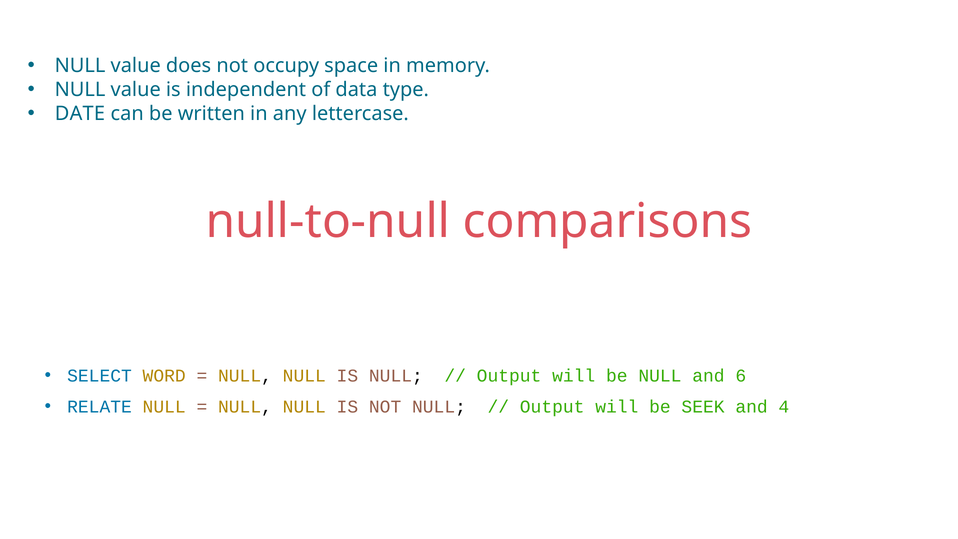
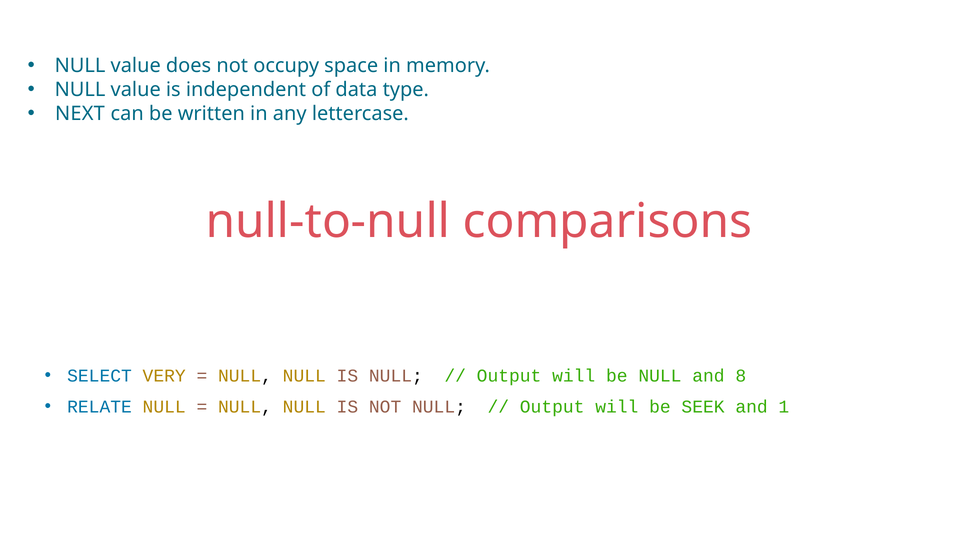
DATE: DATE -> NEXT
WORD: WORD -> VERY
6: 6 -> 8
4: 4 -> 1
